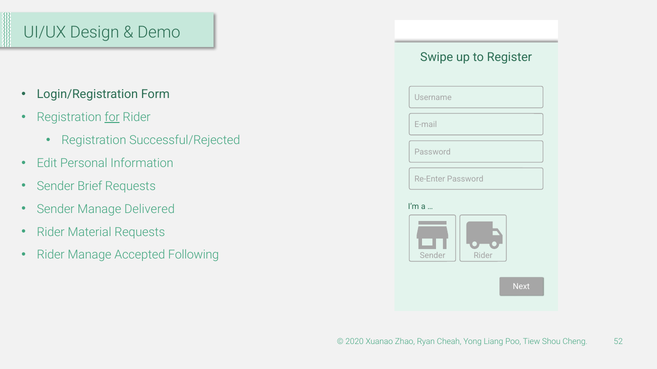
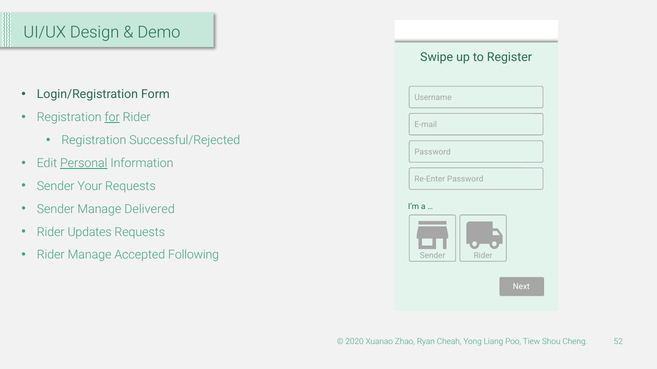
Personal underline: none -> present
Brief: Brief -> Your
Material: Material -> Updates
